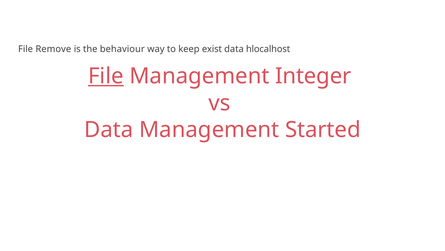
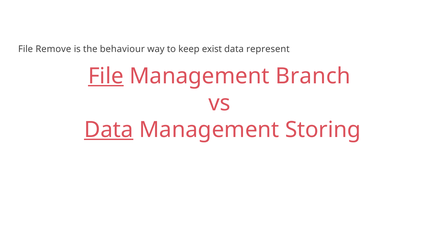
hlocalhost: hlocalhost -> represent
Integer: Integer -> Branch
Data at (109, 129) underline: none -> present
Started: Started -> Storing
